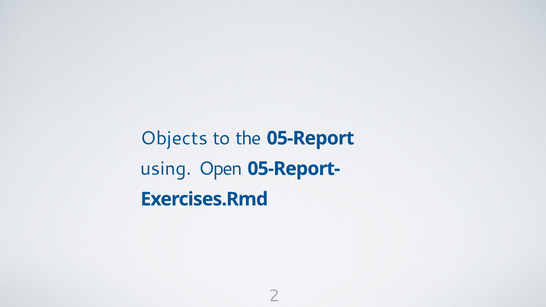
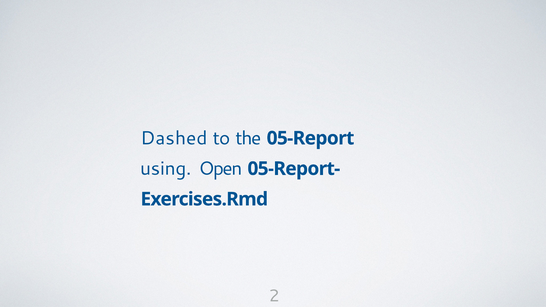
Objects: Objects -> Dashed
